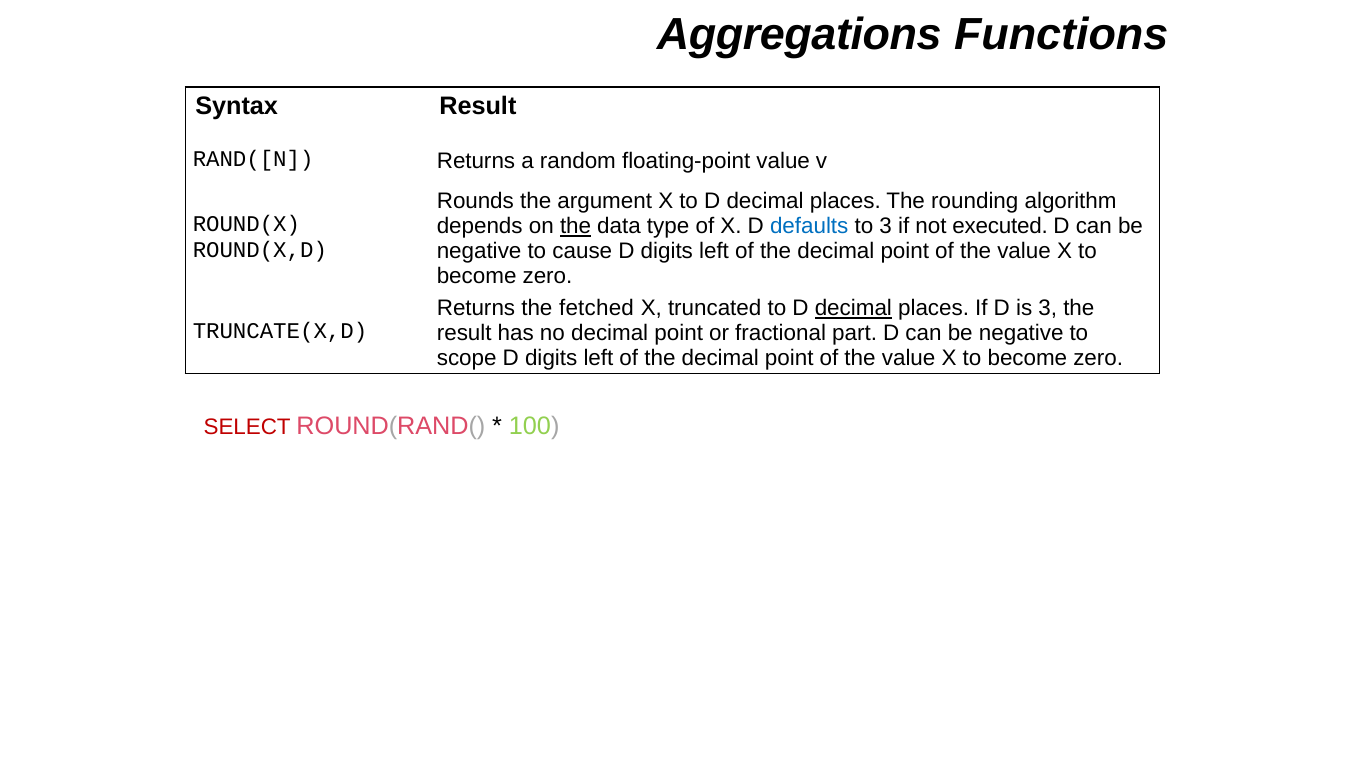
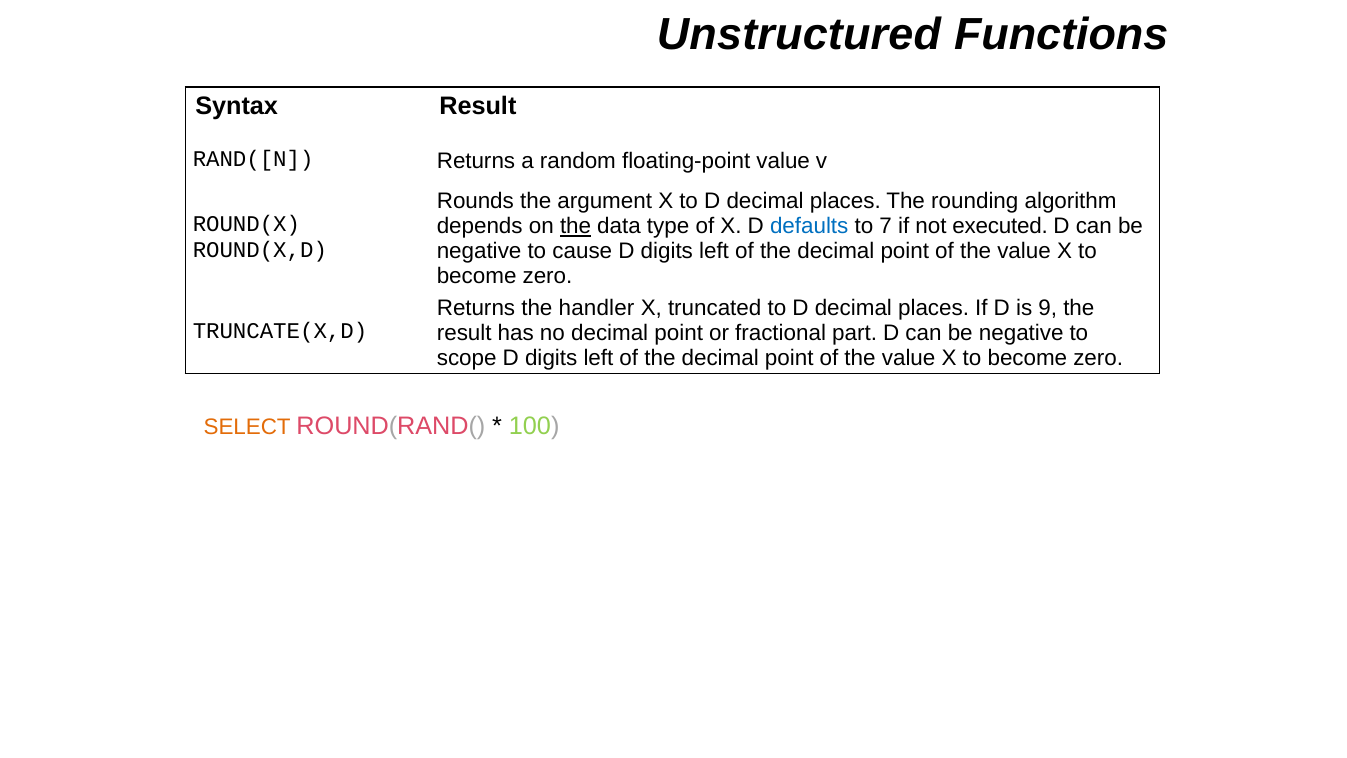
Aggregations: Aggregations -> Unstructured
to 3: 3 -> 7
fetched: fetched -> handler
decimal at (853, 308) underline: present -> none
is 3: 3 -> 9
SELECT colour: red -> orange
